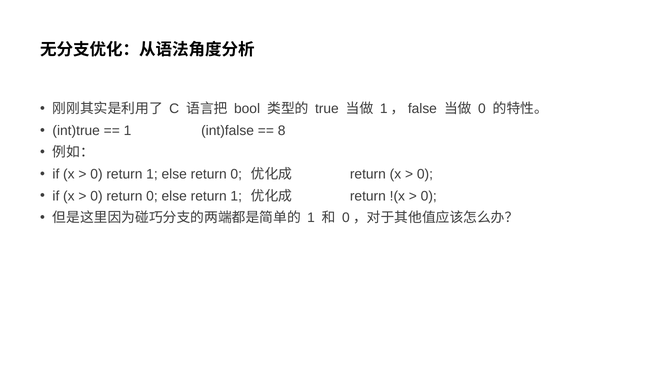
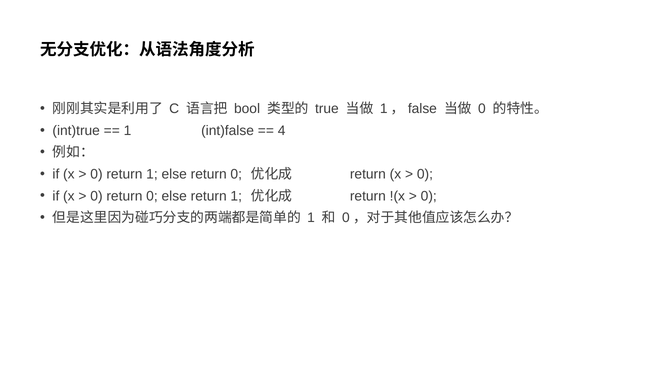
8: 8 -> 4
